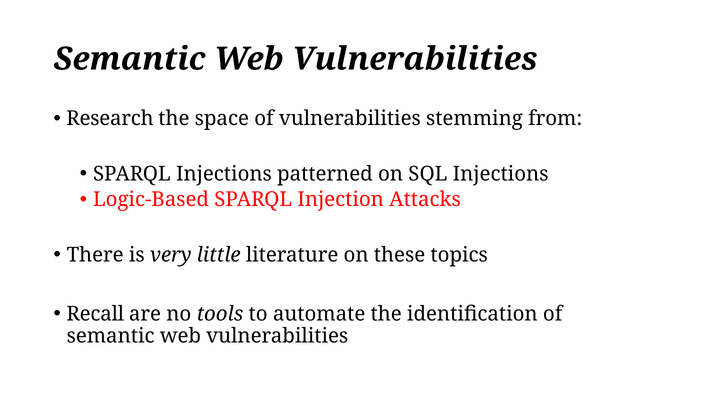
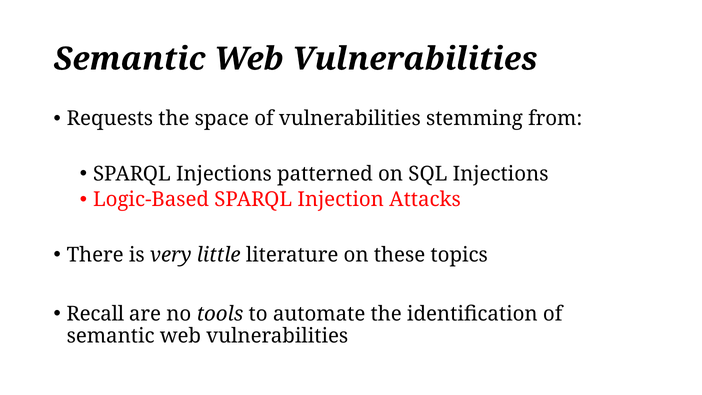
Research: Research -> Requests
